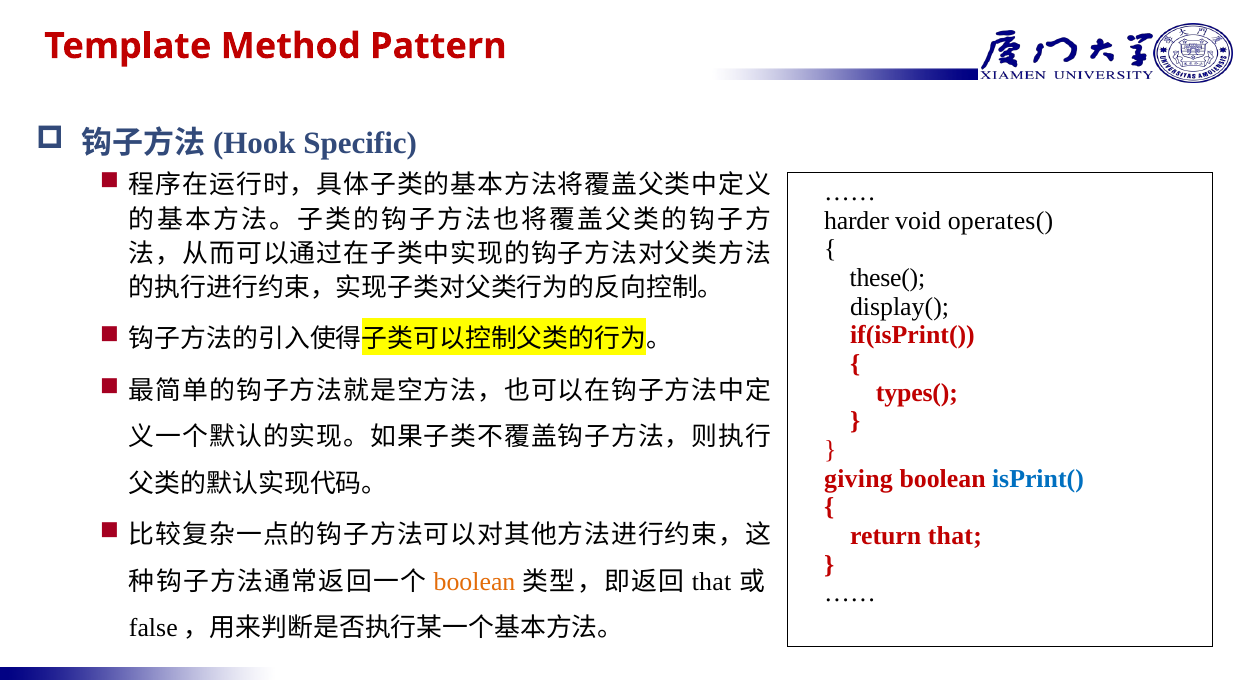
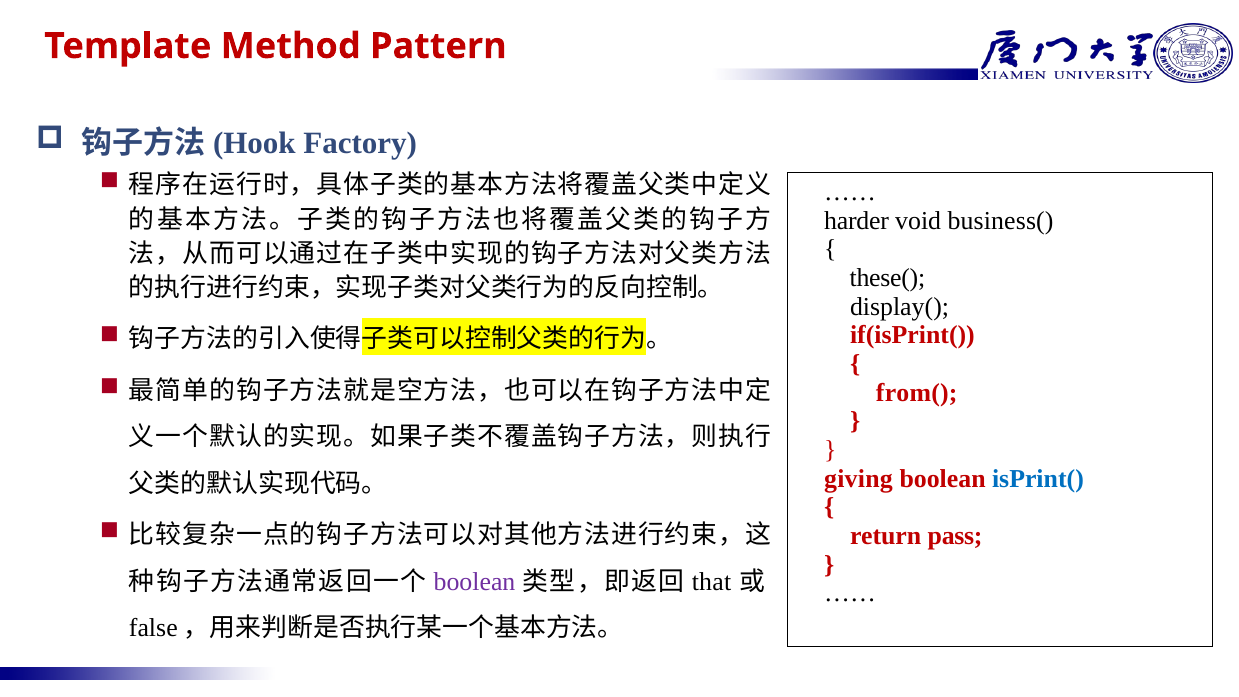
Specific: Specific -> Factory
operates(: operates( -> business(
types(: types( -> from(
return that: that -> pass
boolean at (474, 582) colour: orange -> purple
